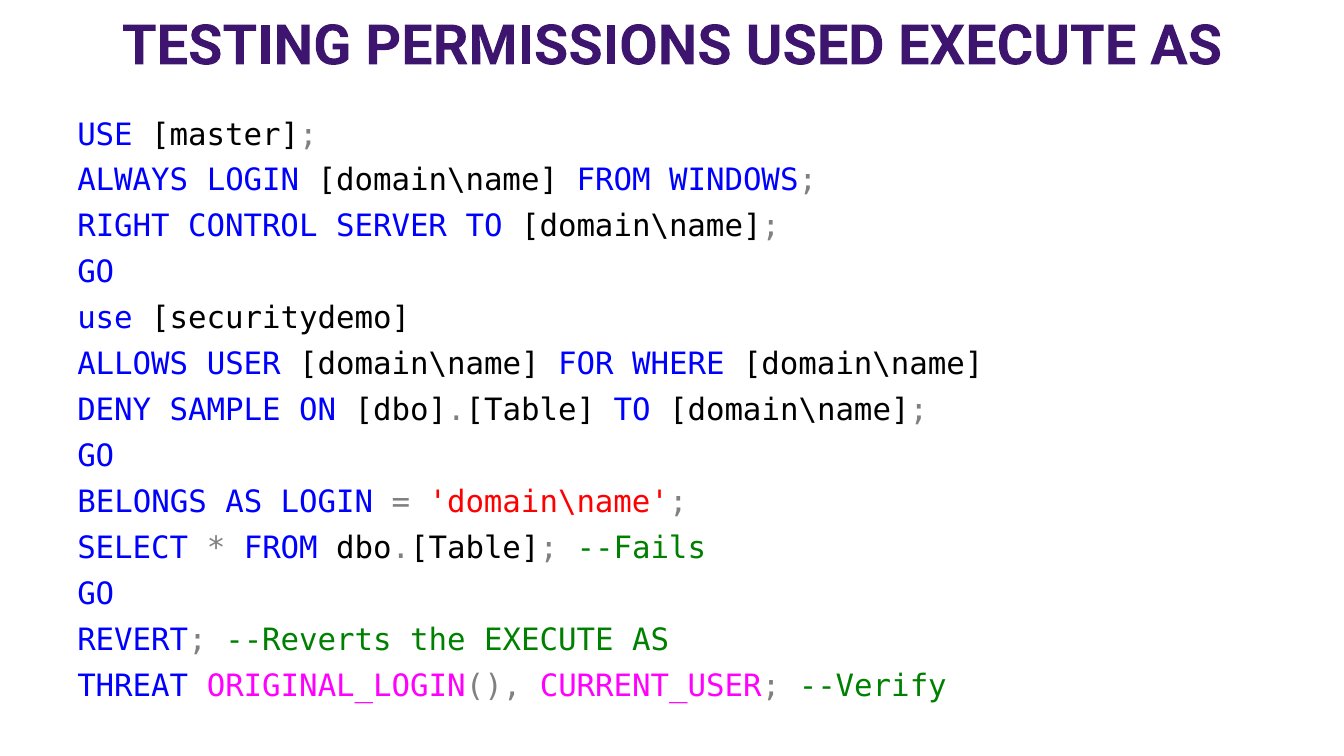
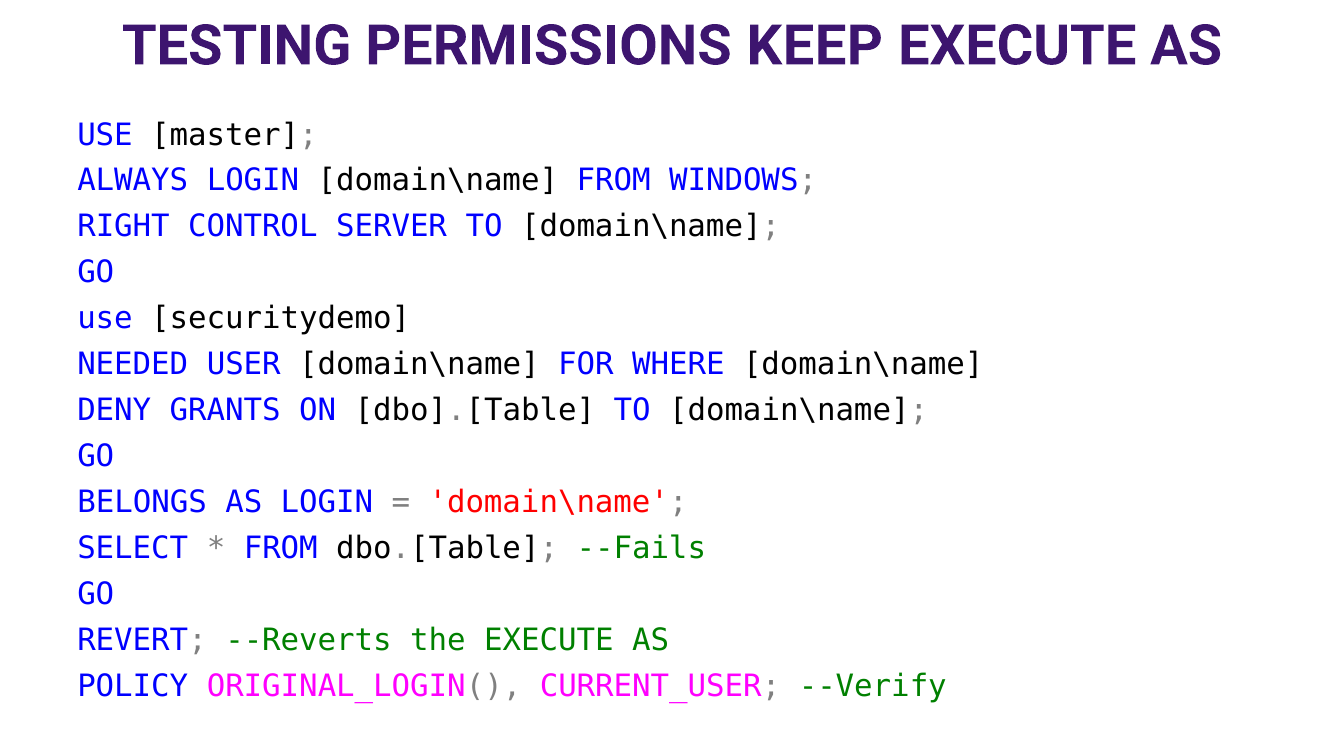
USED: USED -> KEEP
ALLOWS: ALLOWS -> NEEDED
SAMPLE: SAMPLE -> GRANTS
THREAT: THREAT -> POLICY
